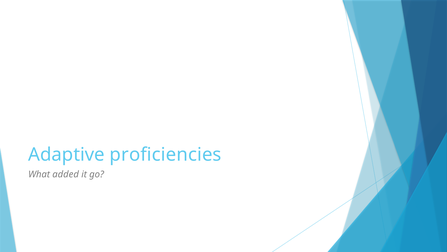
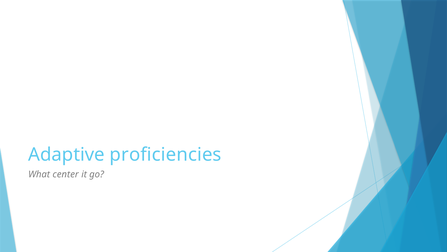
added: added -> center
